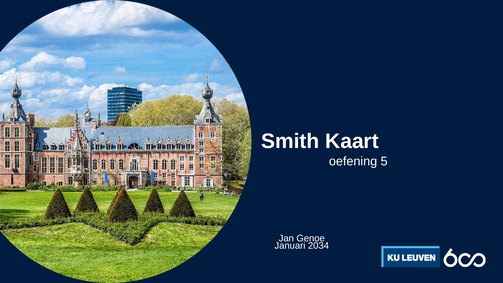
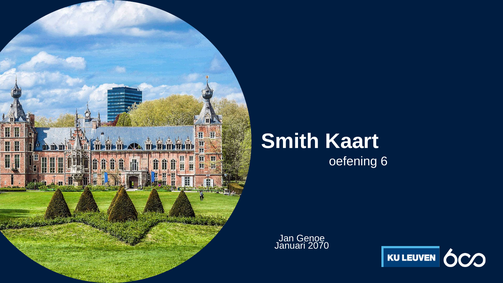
5: 5 -> 6
2034: 2034 -> 2070
